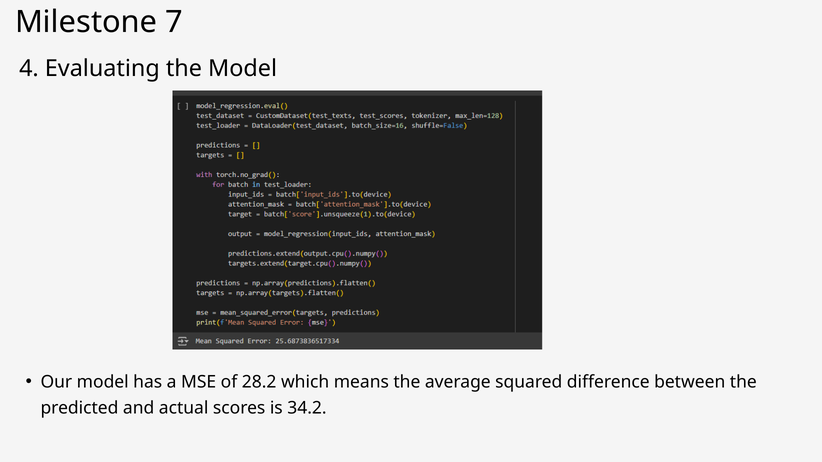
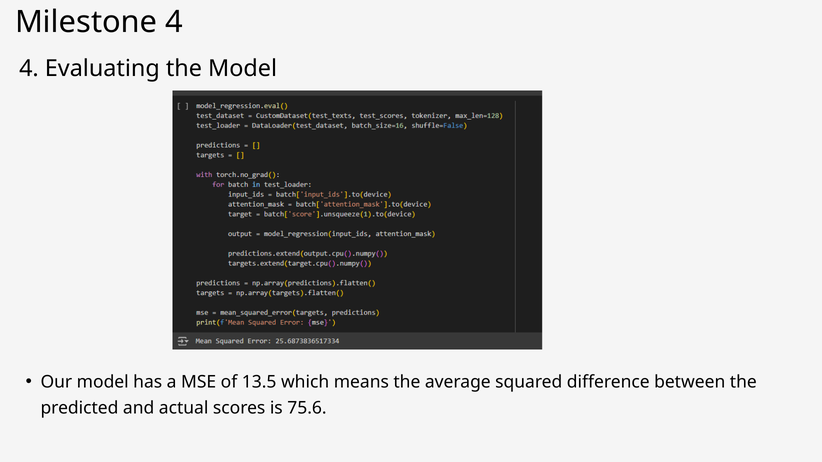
Milestone 7: 7 -> 4
28.2: 28.2 -> 13.5
34.2: 34.2 -> 75.6
